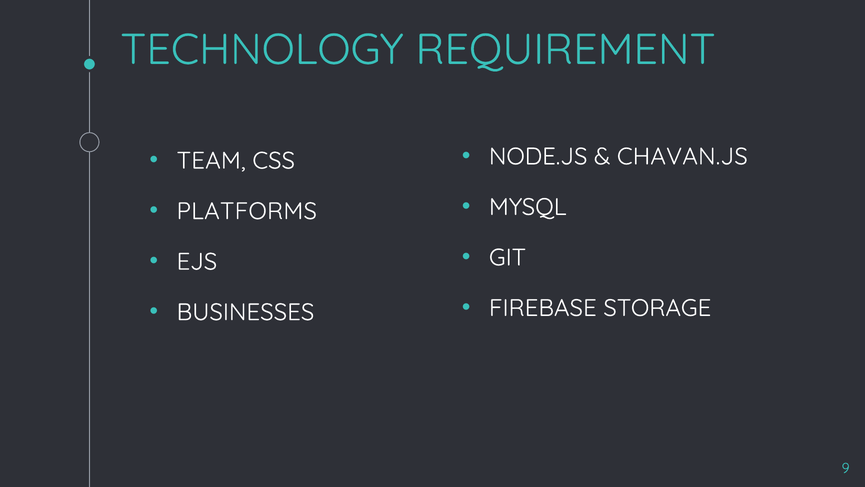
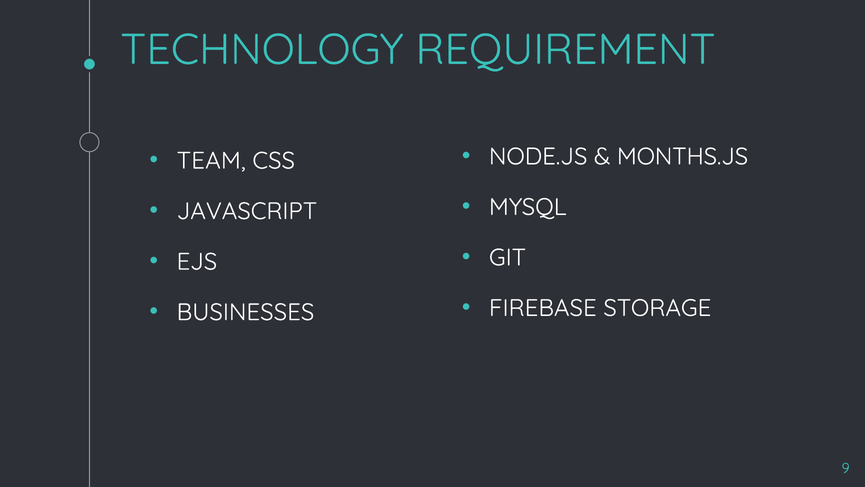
CHAVAN.JS: CHAVAN.JS -> MONTHS.JS
PLATFORMS: PLATFORMS -> JAVASCRIPT
